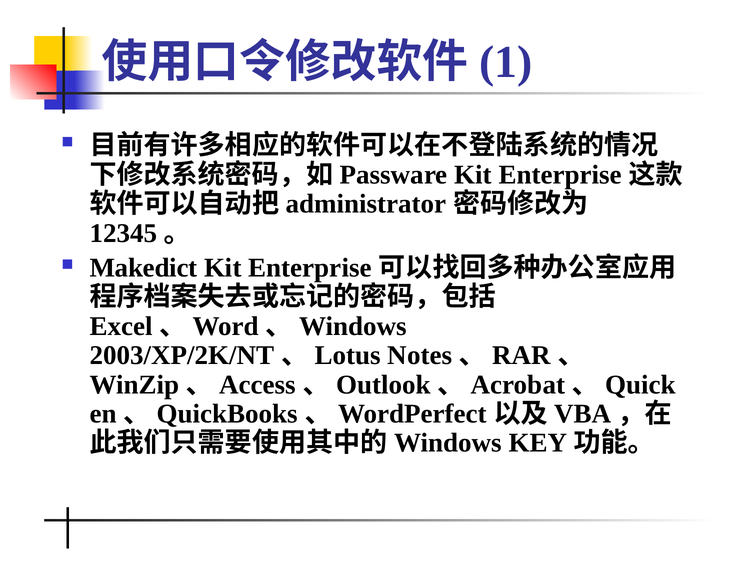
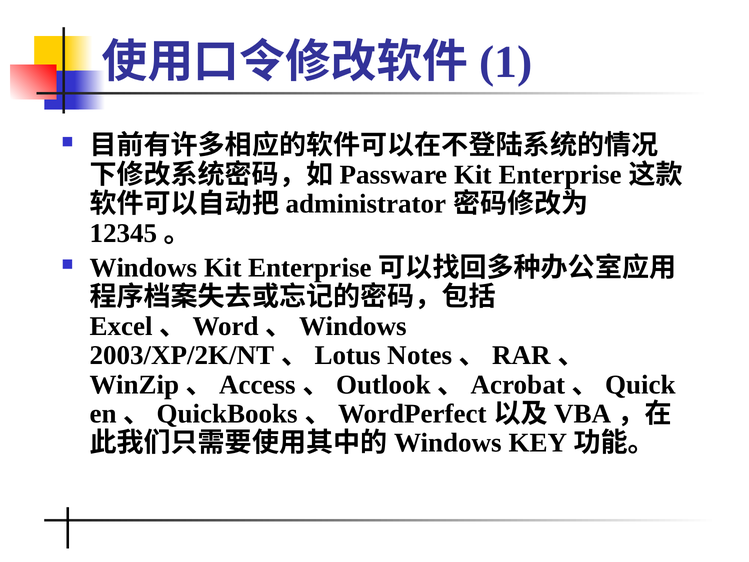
Makedict: Makedict -> Windows
